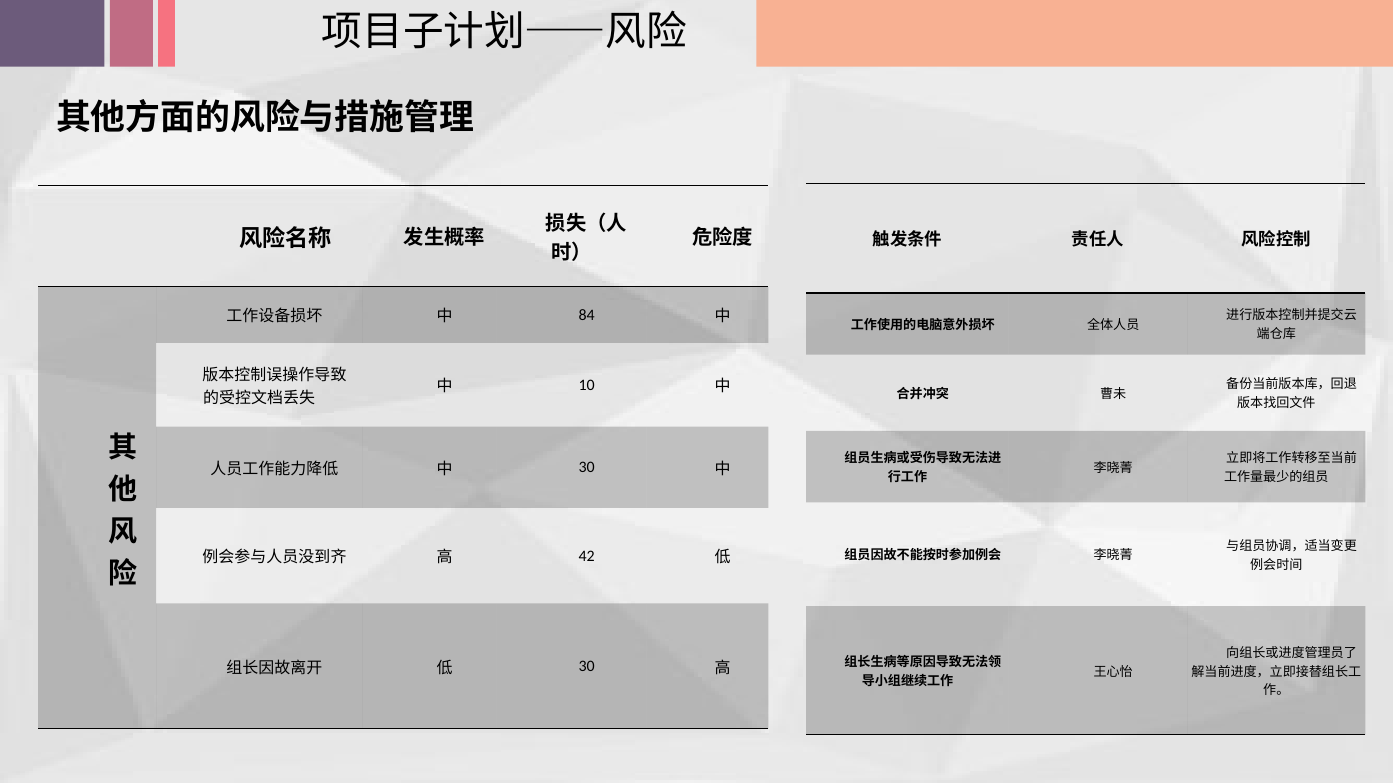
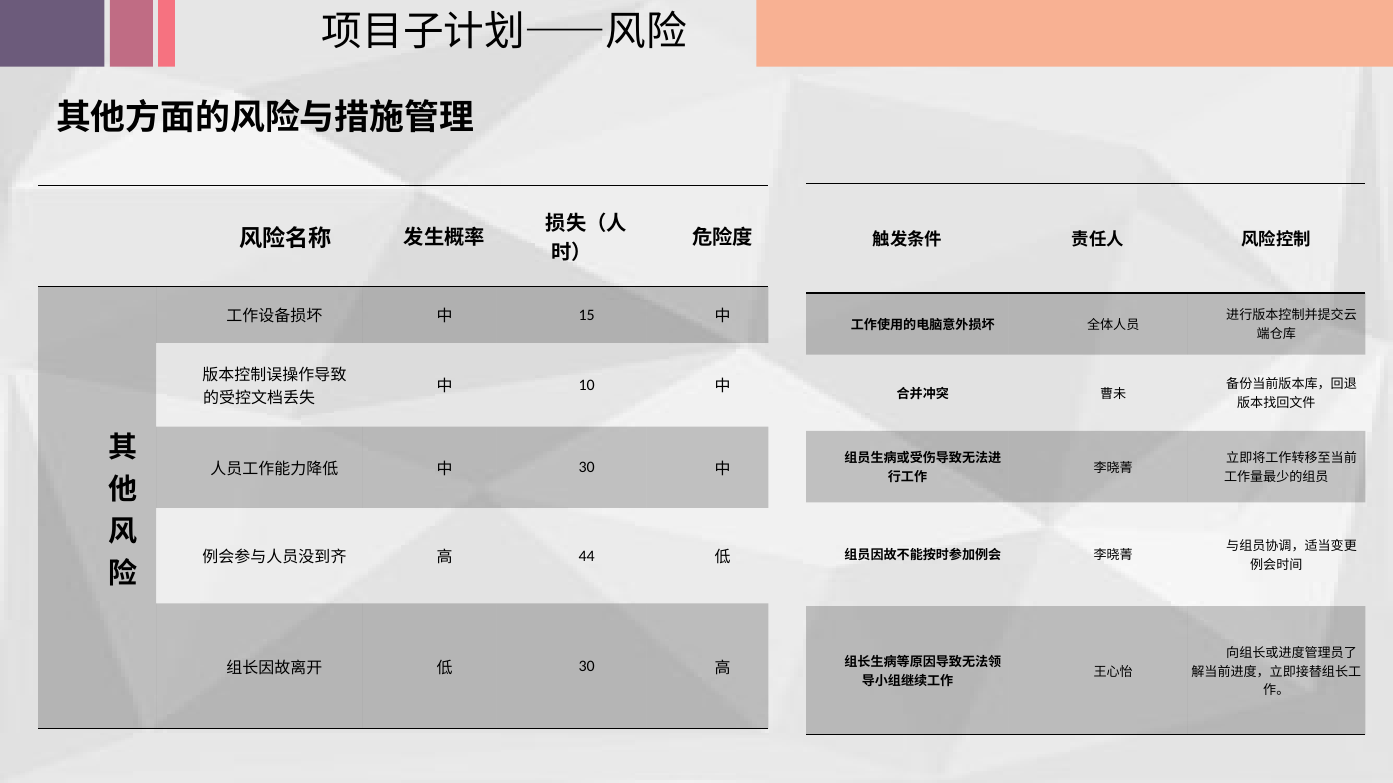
84: 84 -> 15
42: 42 -> 44
